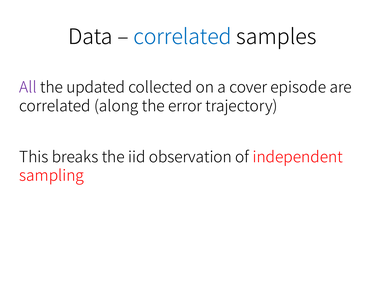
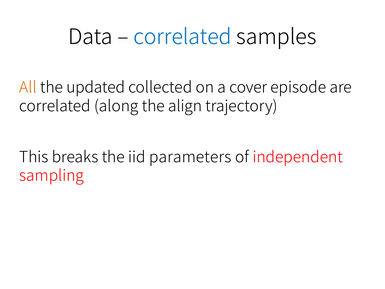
All colour: purple -> orange
error: error -> align
observation: observation -> parameters
